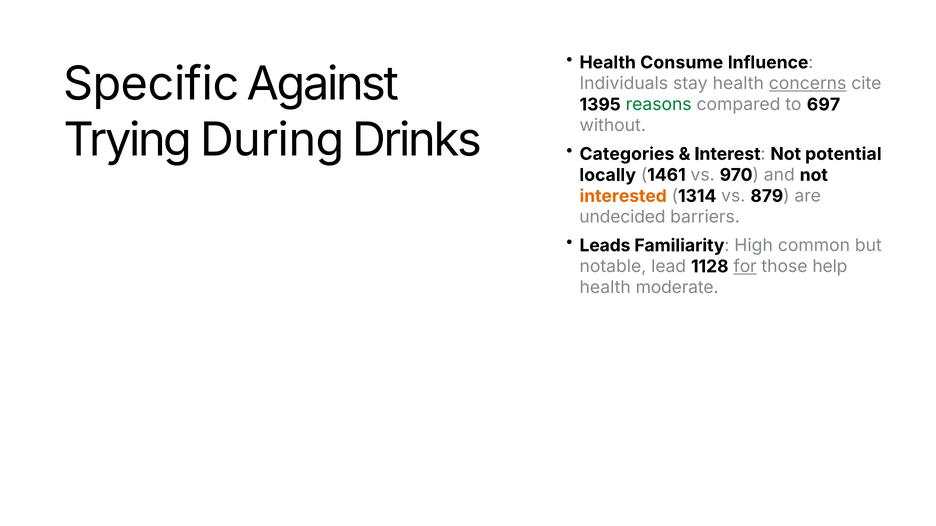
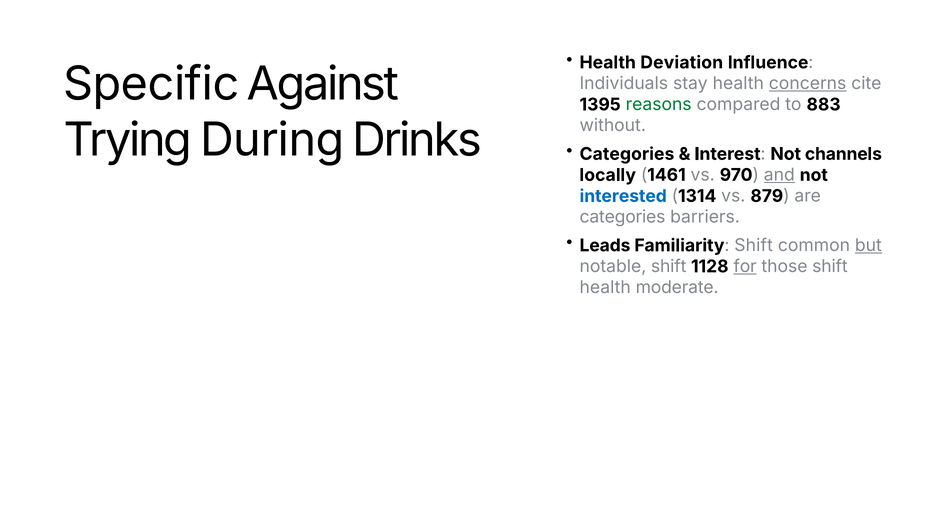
Consume: Consume -> Deviation
697: 697 -> 883
potential: potential -> channels
and underline: none -> present
interested colour: orange -> blue
undecided at (622, 217): undecided -> categories
Familiarity High: High -> Shift
but underline: none -> present
notable lead: lead -> shift
those help: help -> shift
